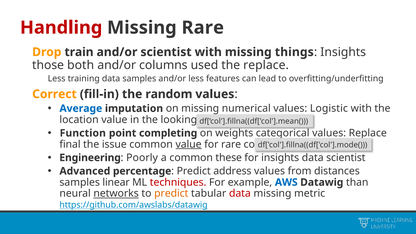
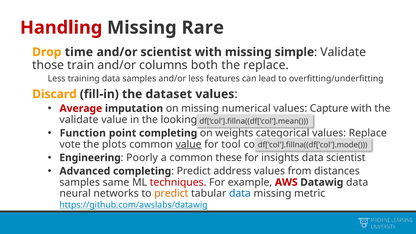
train: train -> time
things: things -> simple
Insights at (343, 52): Insights -> Validate
both: both -> train
used: used -> both
Correct: Correct -> Discard
random: random -> dataset
Average colour: blue -> red
Logistic: Logistic -> Capture
location at (79, 120): location -> validate
final: final -> vote
issue: issue -> plots
for rare: rare -> tool
Advanced percentage: percentage -> completing
linear: linear -> same
AWS colour: blue -> red
Datawig than: than -> data
networks underline: present -> none
data at (240, 194) colour: red -> blue
